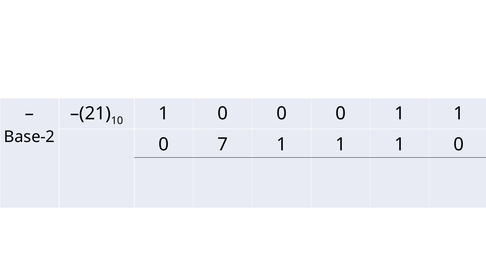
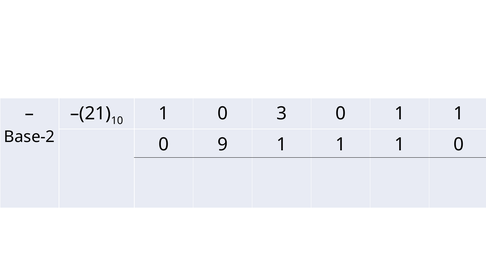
1 0 0: 0 -> 3
7: 7 -> 9
